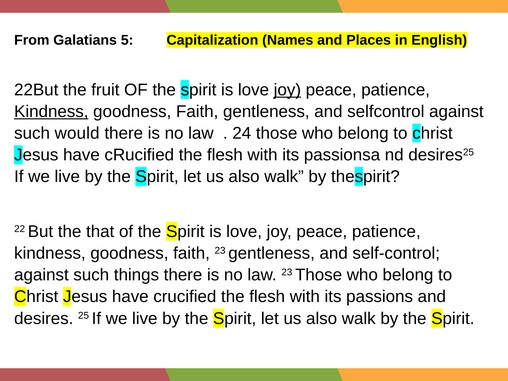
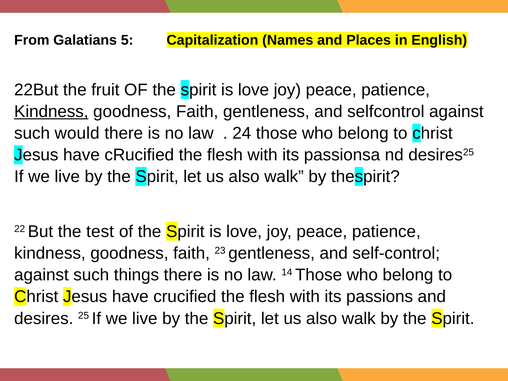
joy at (287, 90) underline: present -> none
that: that -> test
law 23: 23 -> 14
